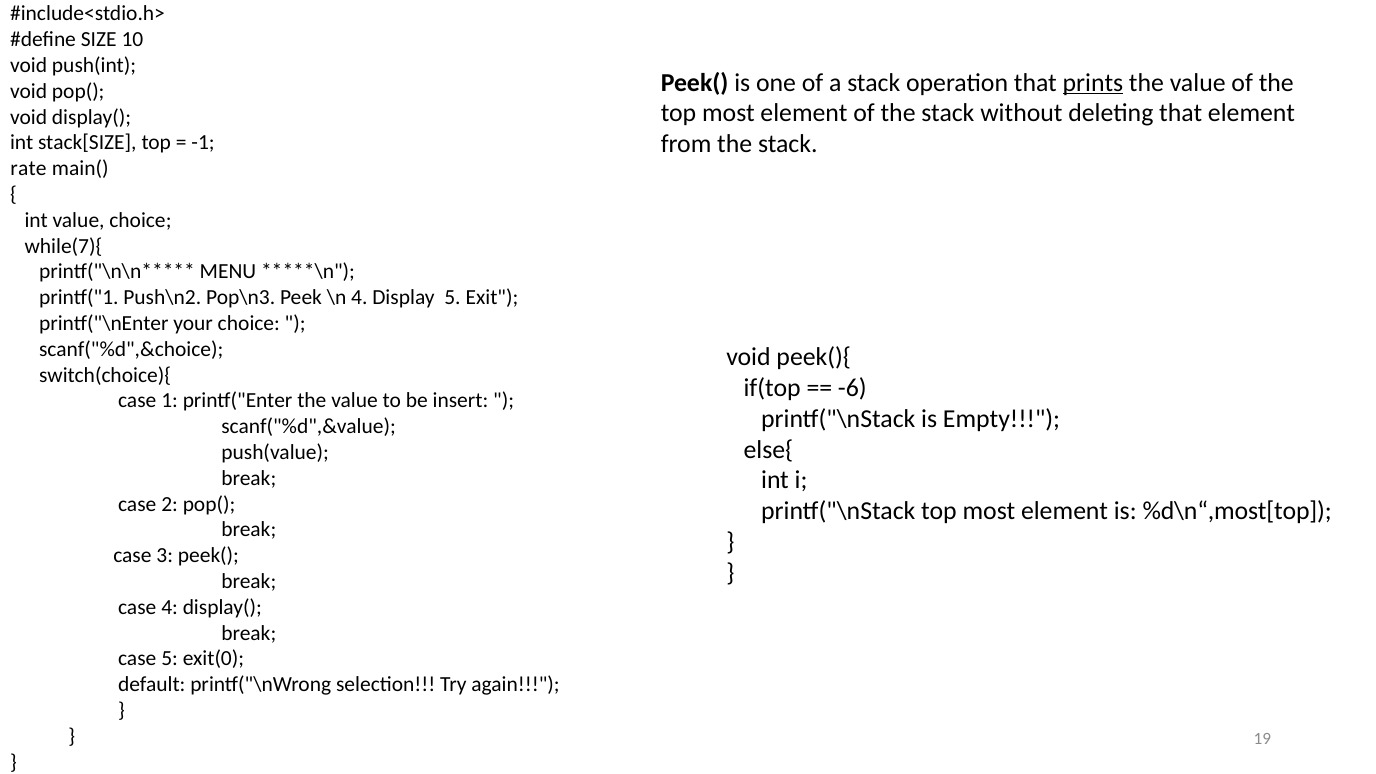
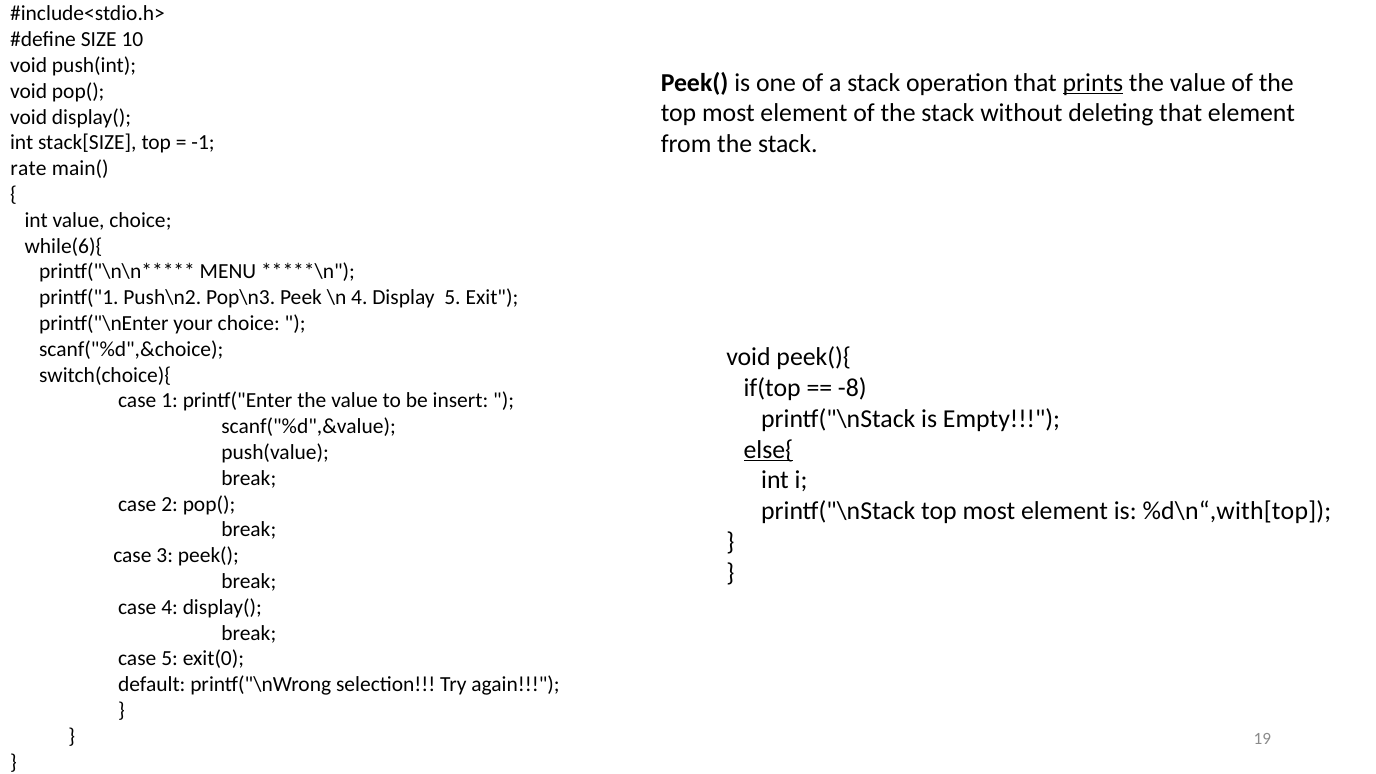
while(7){: while(7){ -> while(6){
-6: -6 -> -8
else{ underline: none -> present
%d\n“,most[top: %d\n“,most[top -> %d\n“,with[top
